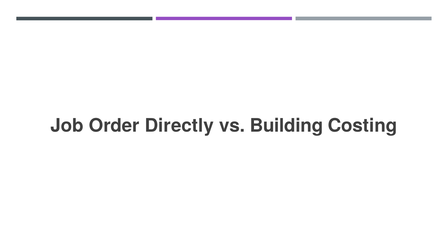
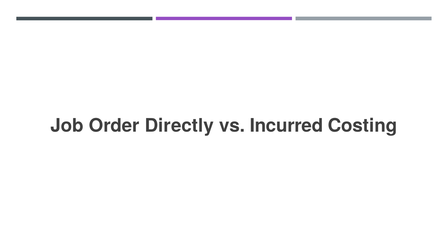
Building: Building -> Incurred
